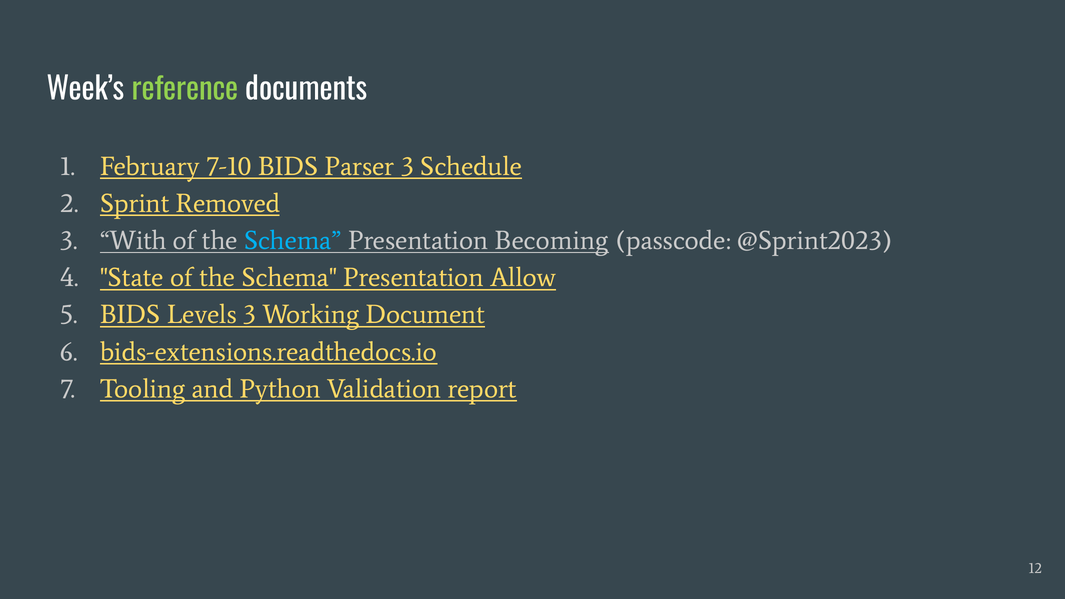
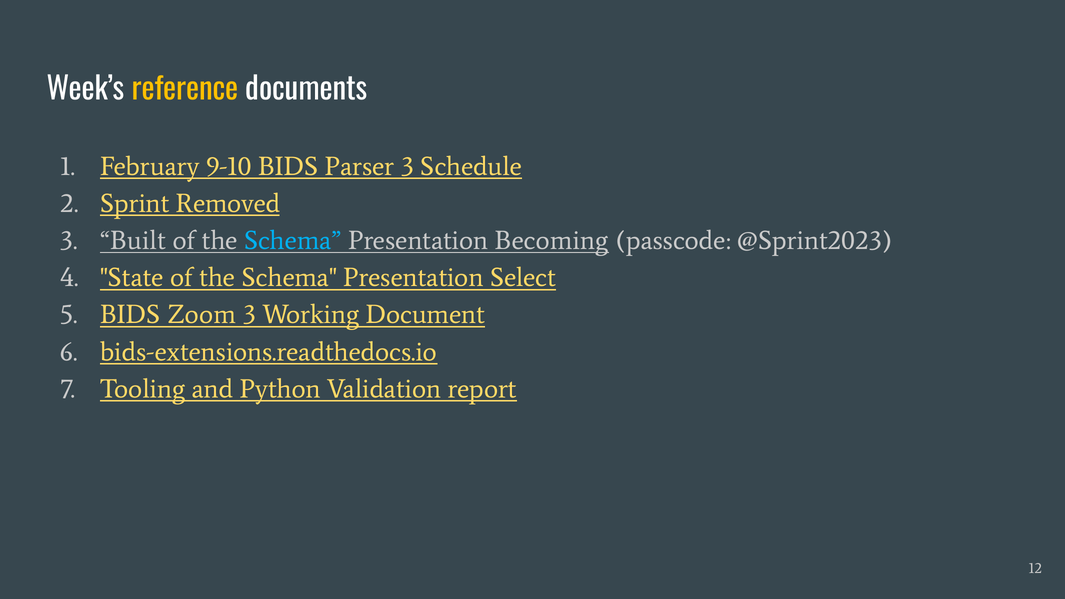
reference colour: light green -> yellow
7-10: 7-10 -> 9-10
With: With -> Built
Allow: Allow -> Select
Levels: Levels -> Zoom
